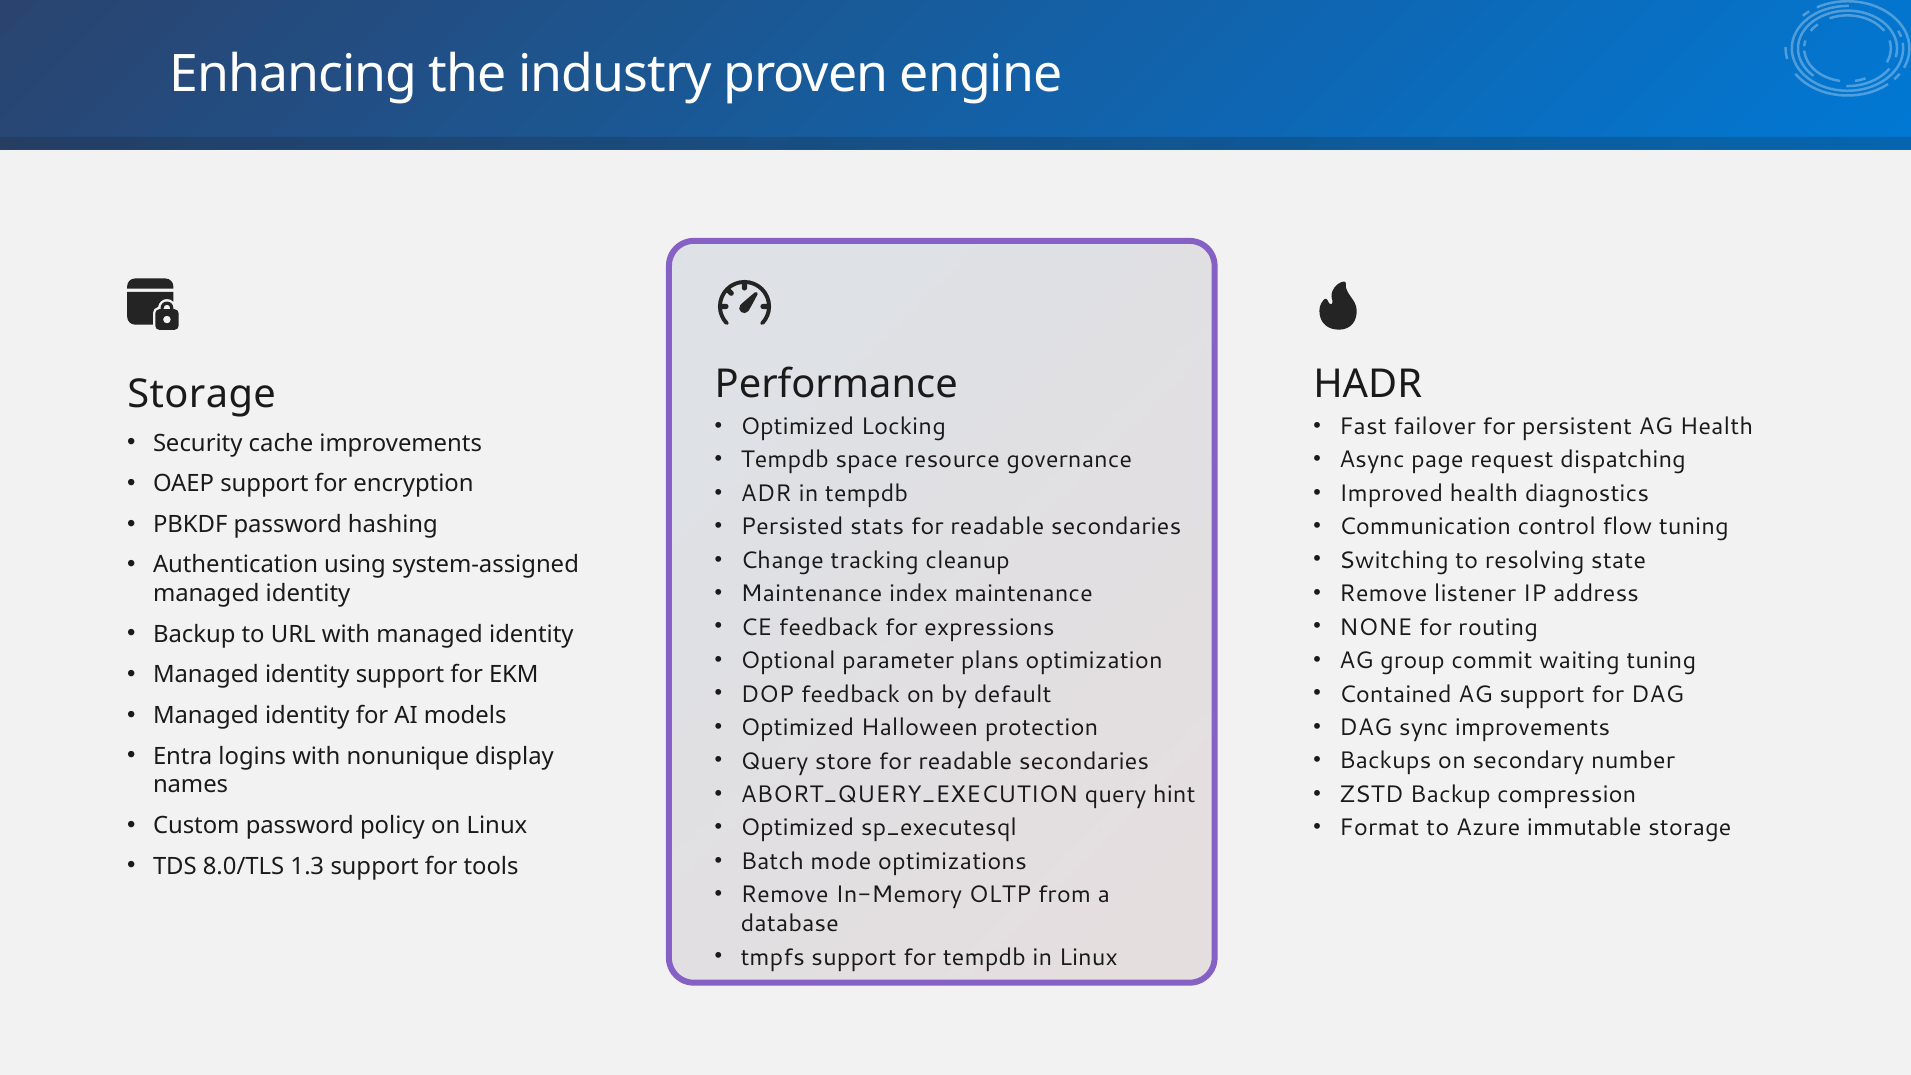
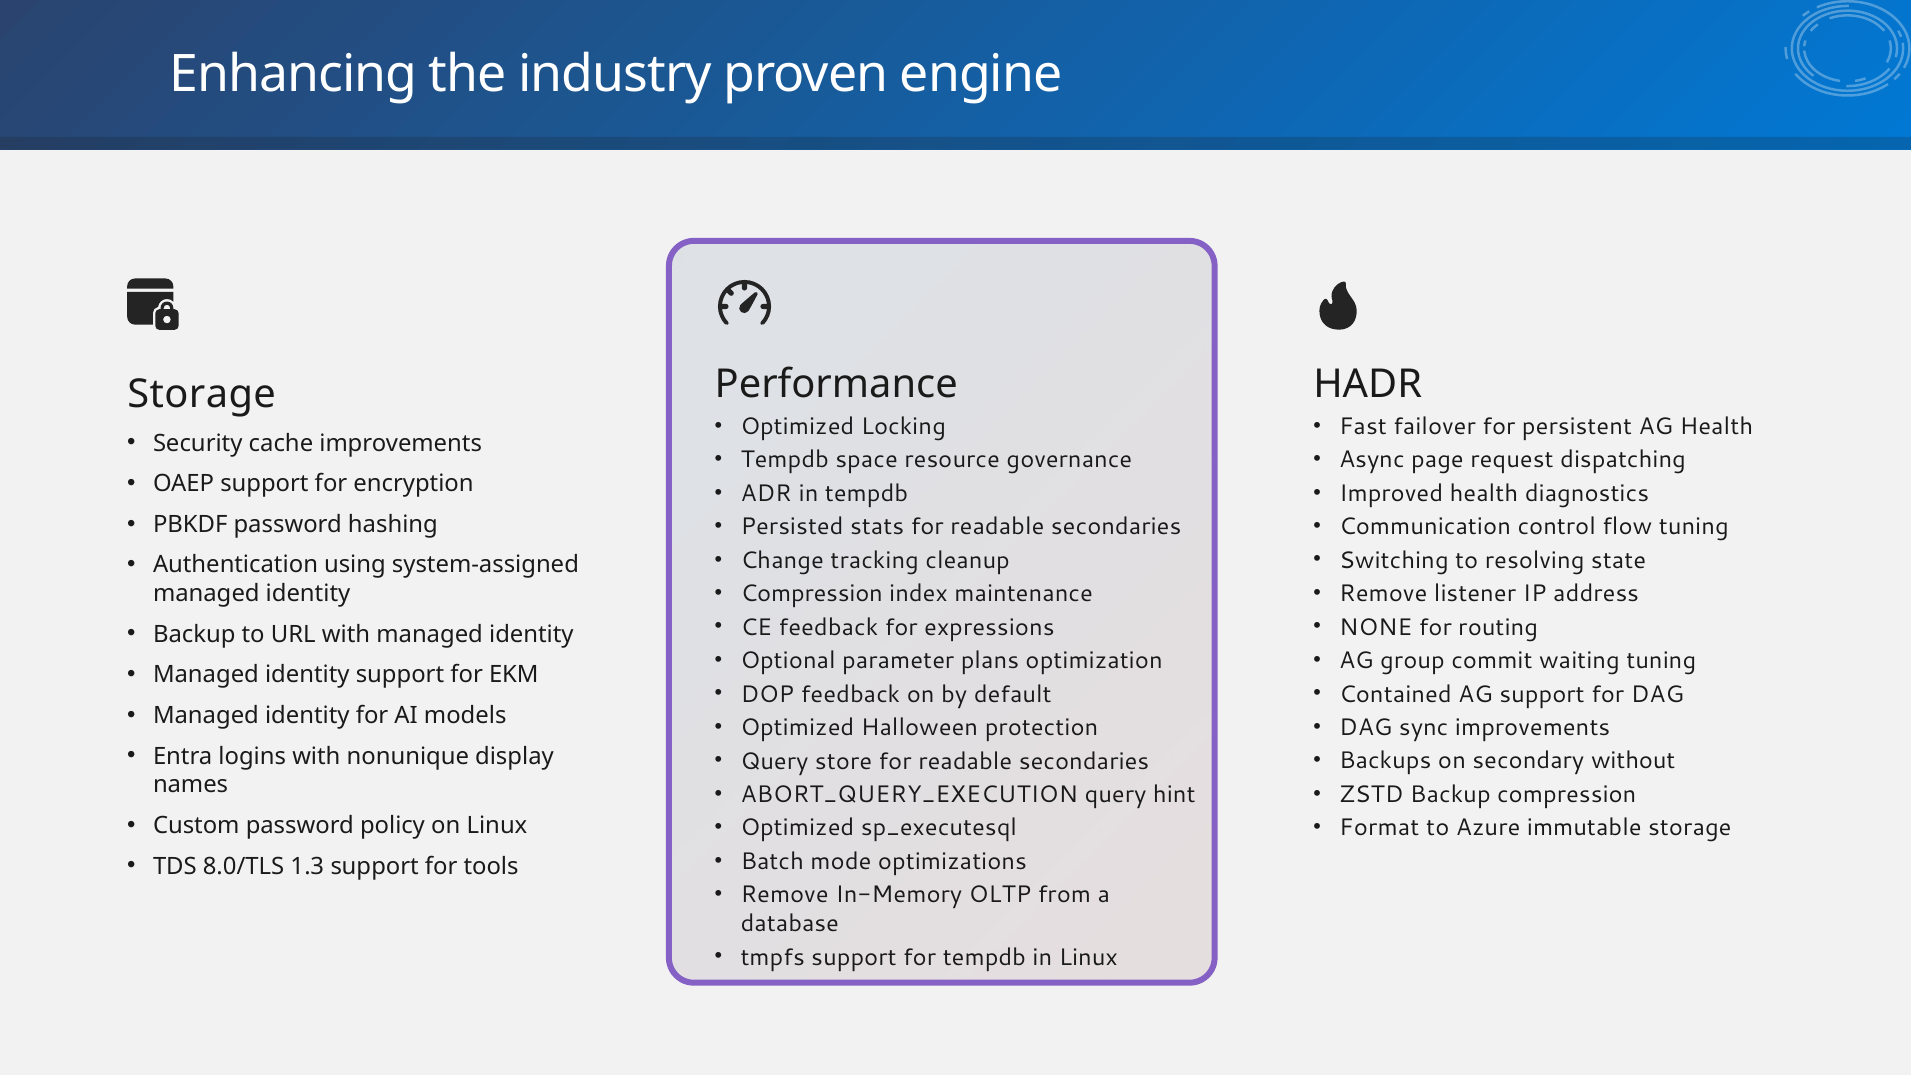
Maintenance at (812, 594): Maintenance -> Compression
number: number -> without
